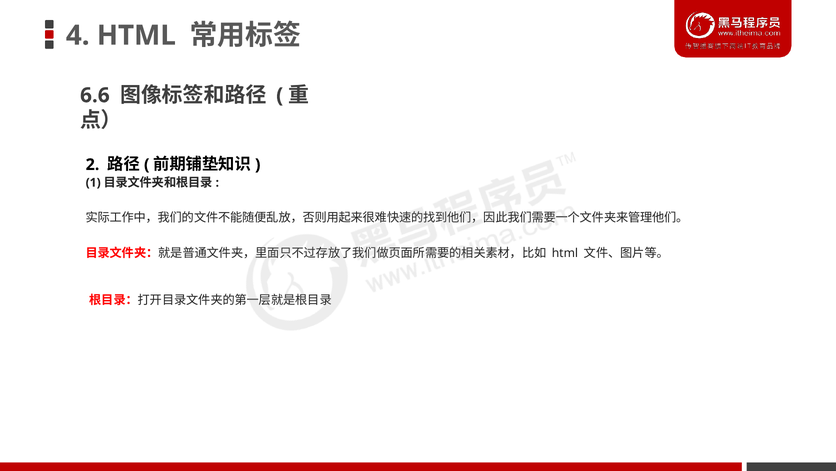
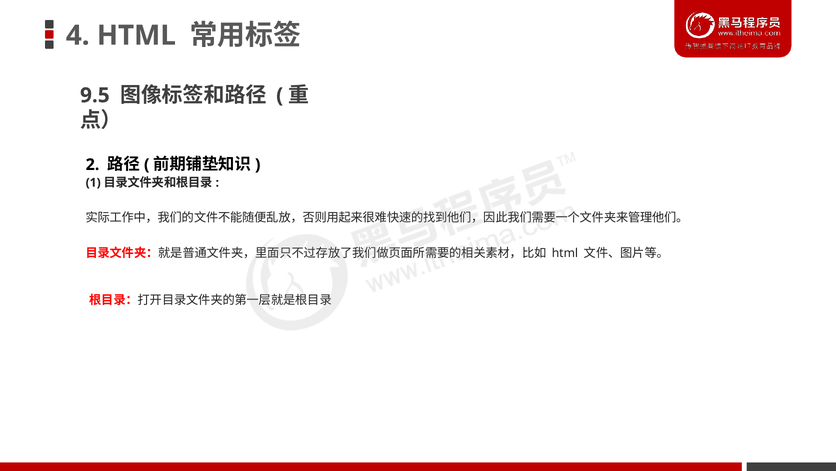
6.6: 6.6 -> 9.5
